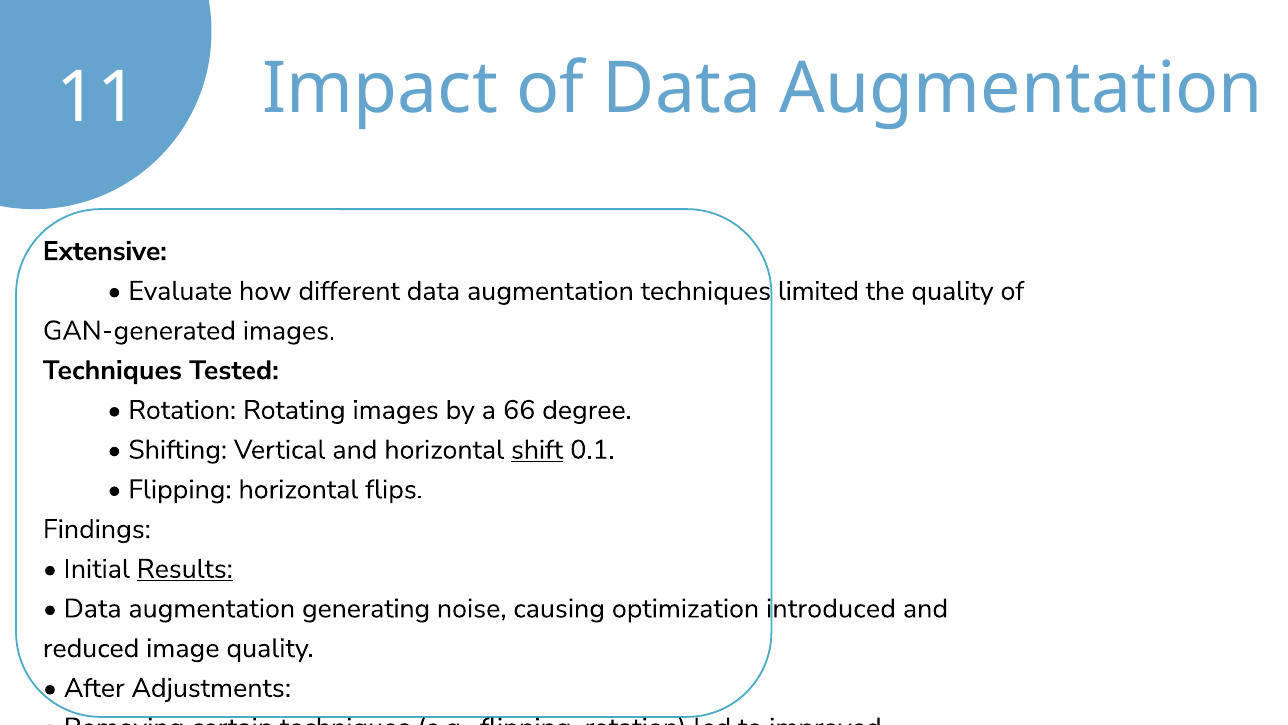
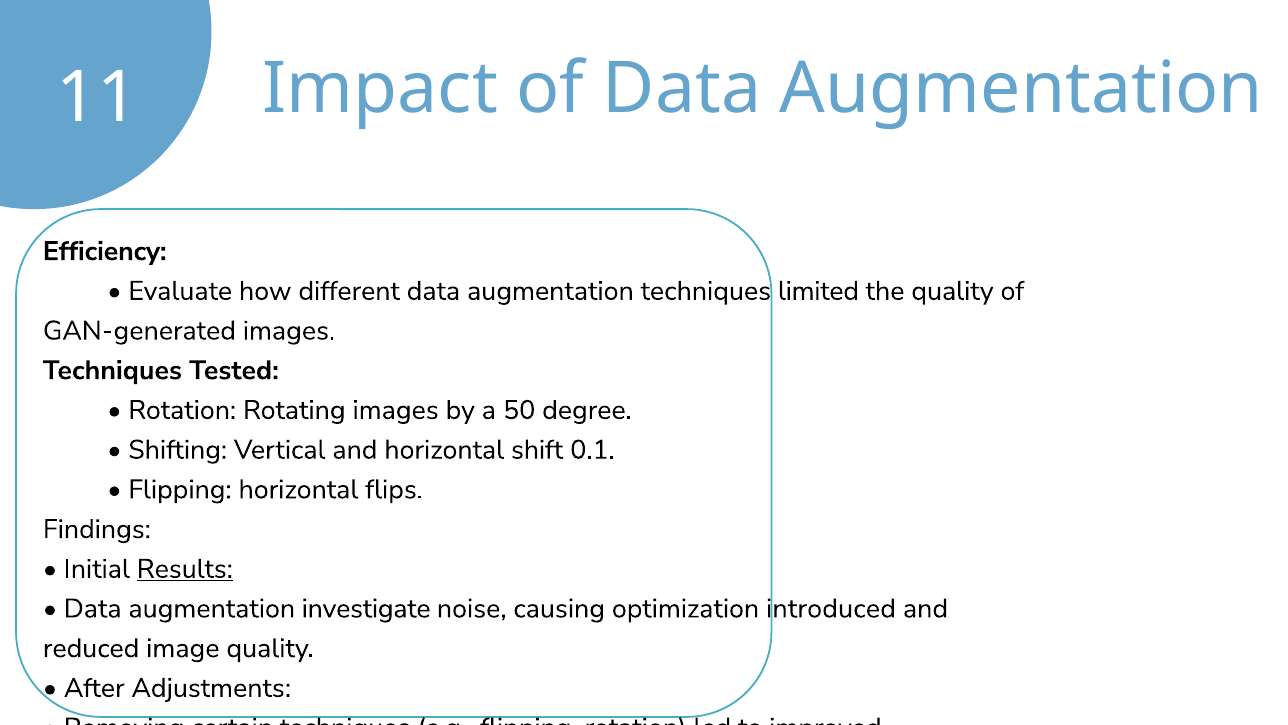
Extensive: Extensive -> Efficiency
66: 66 -> 50
shift underline: present -> none
generating: generating -> investigate
